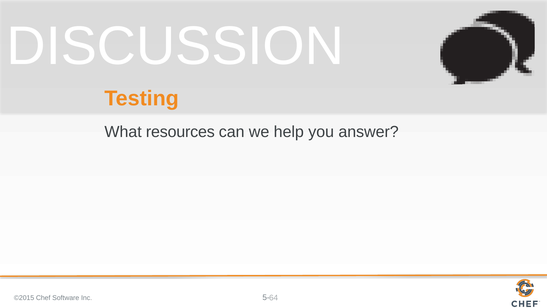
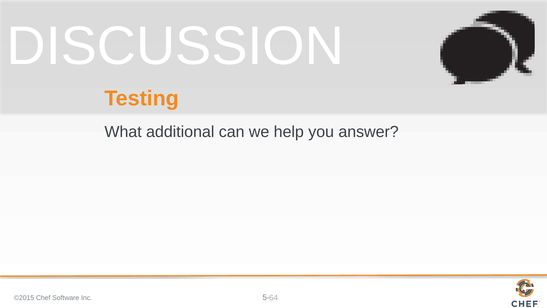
resources: resources -> additional
